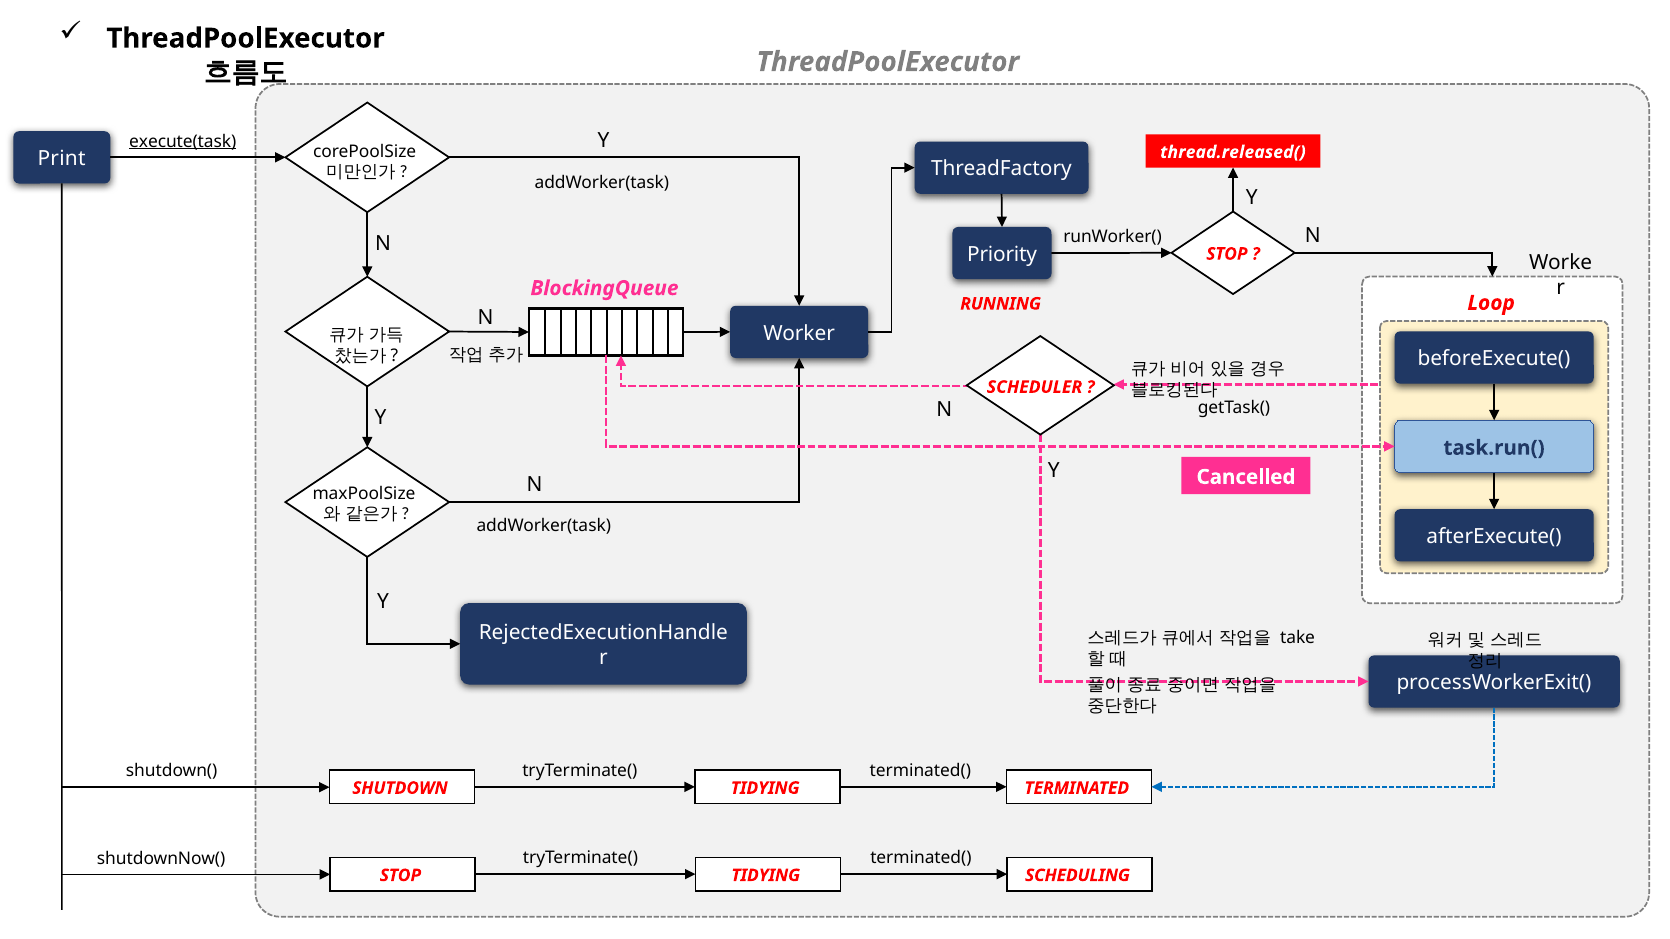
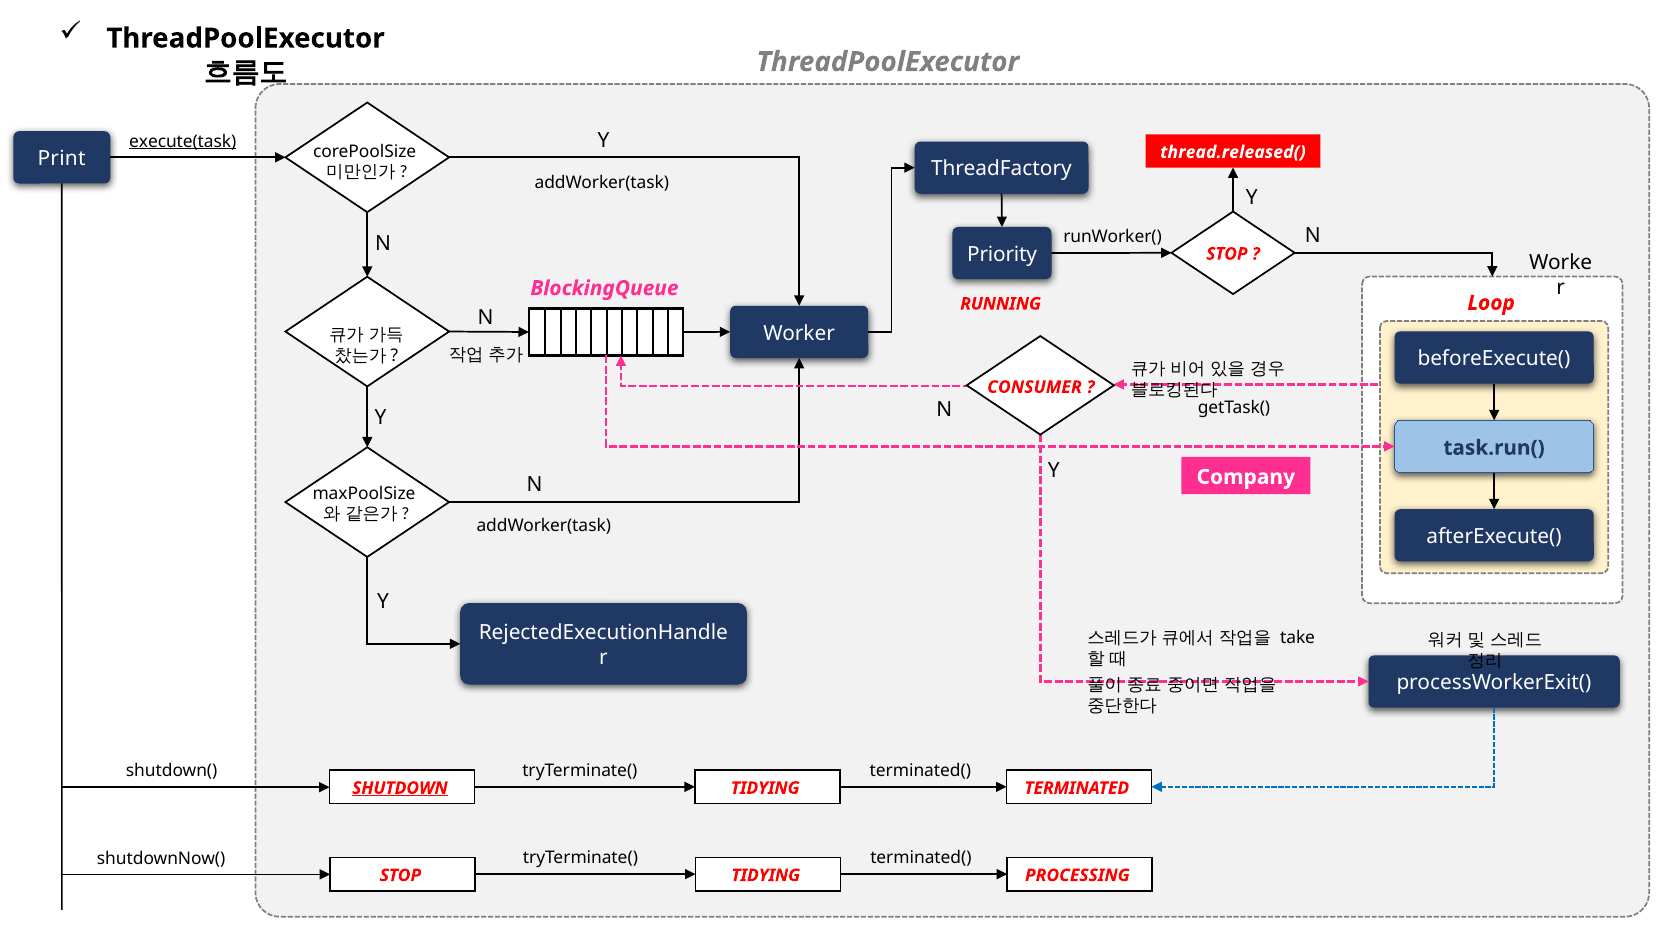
SCHEDULER: SCHEDULER -> CONSUMER
Cancelled: Cancelled -> Company
SHUTDOWN underline: none -> present
SCHEDULING: SCHEDULING -> PROCESSING
